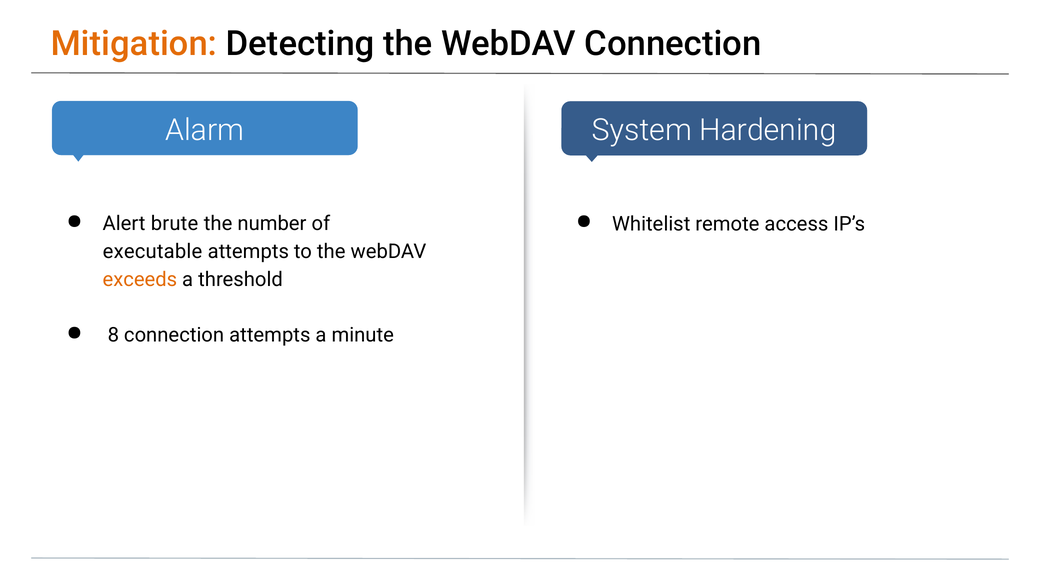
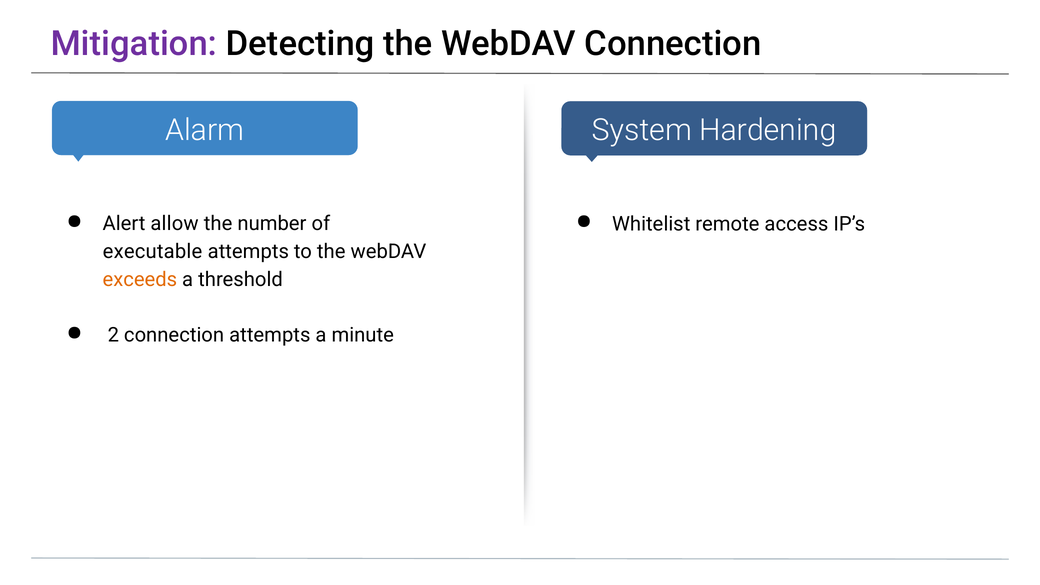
Mitigation colour: orange -> purple
brute: brute -> allow
8: 8 -> 2
